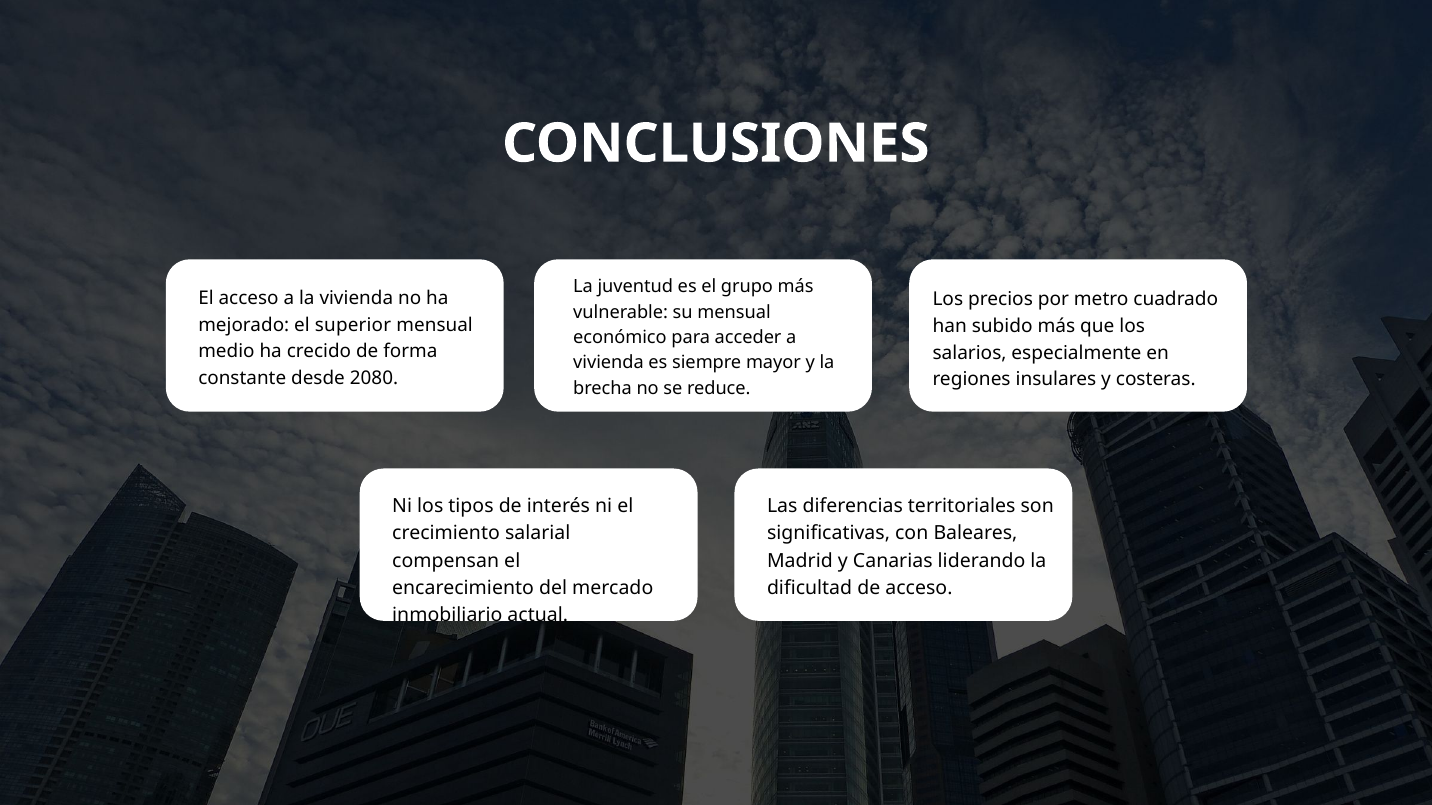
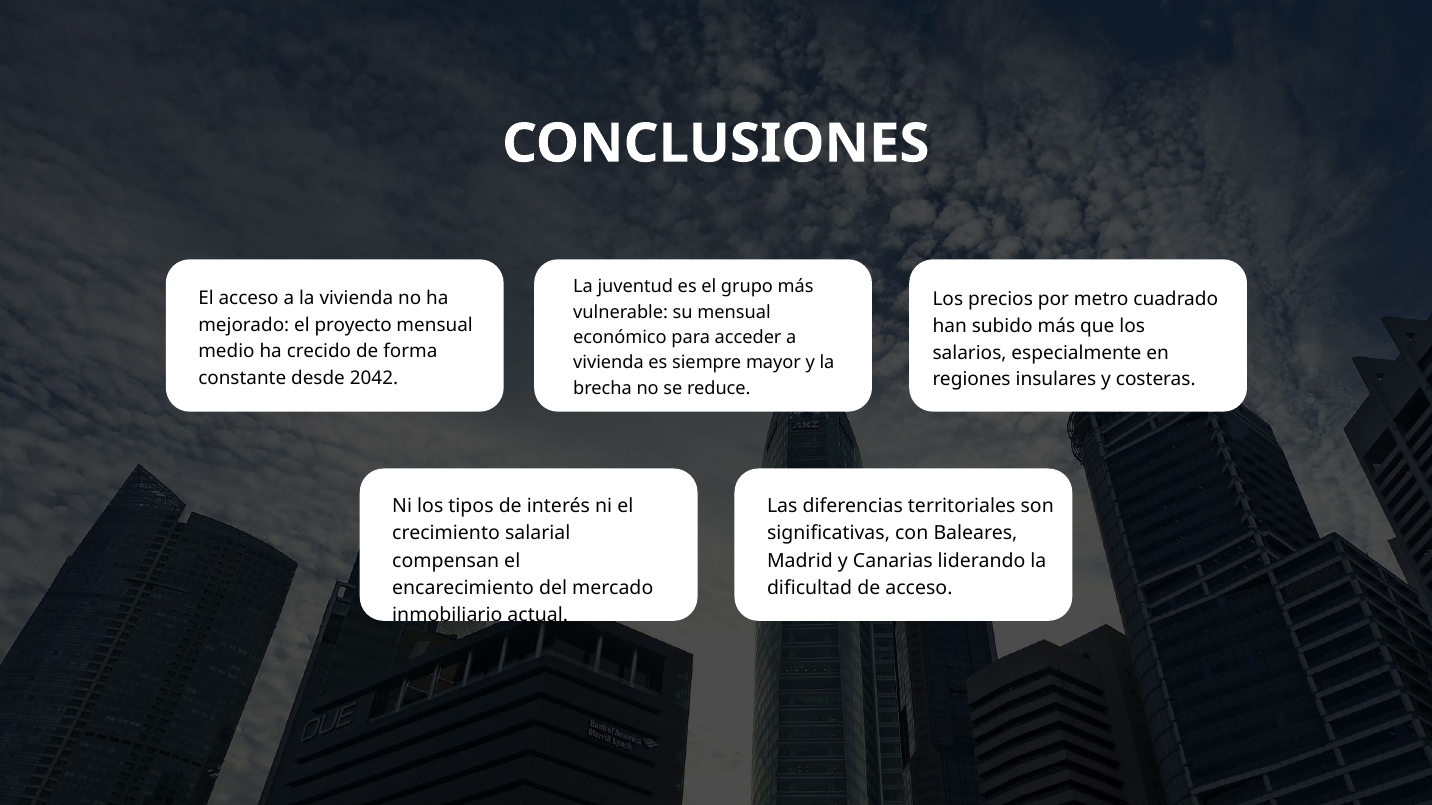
superior: superior -> proyecto
2080: 2080 -> 2042
